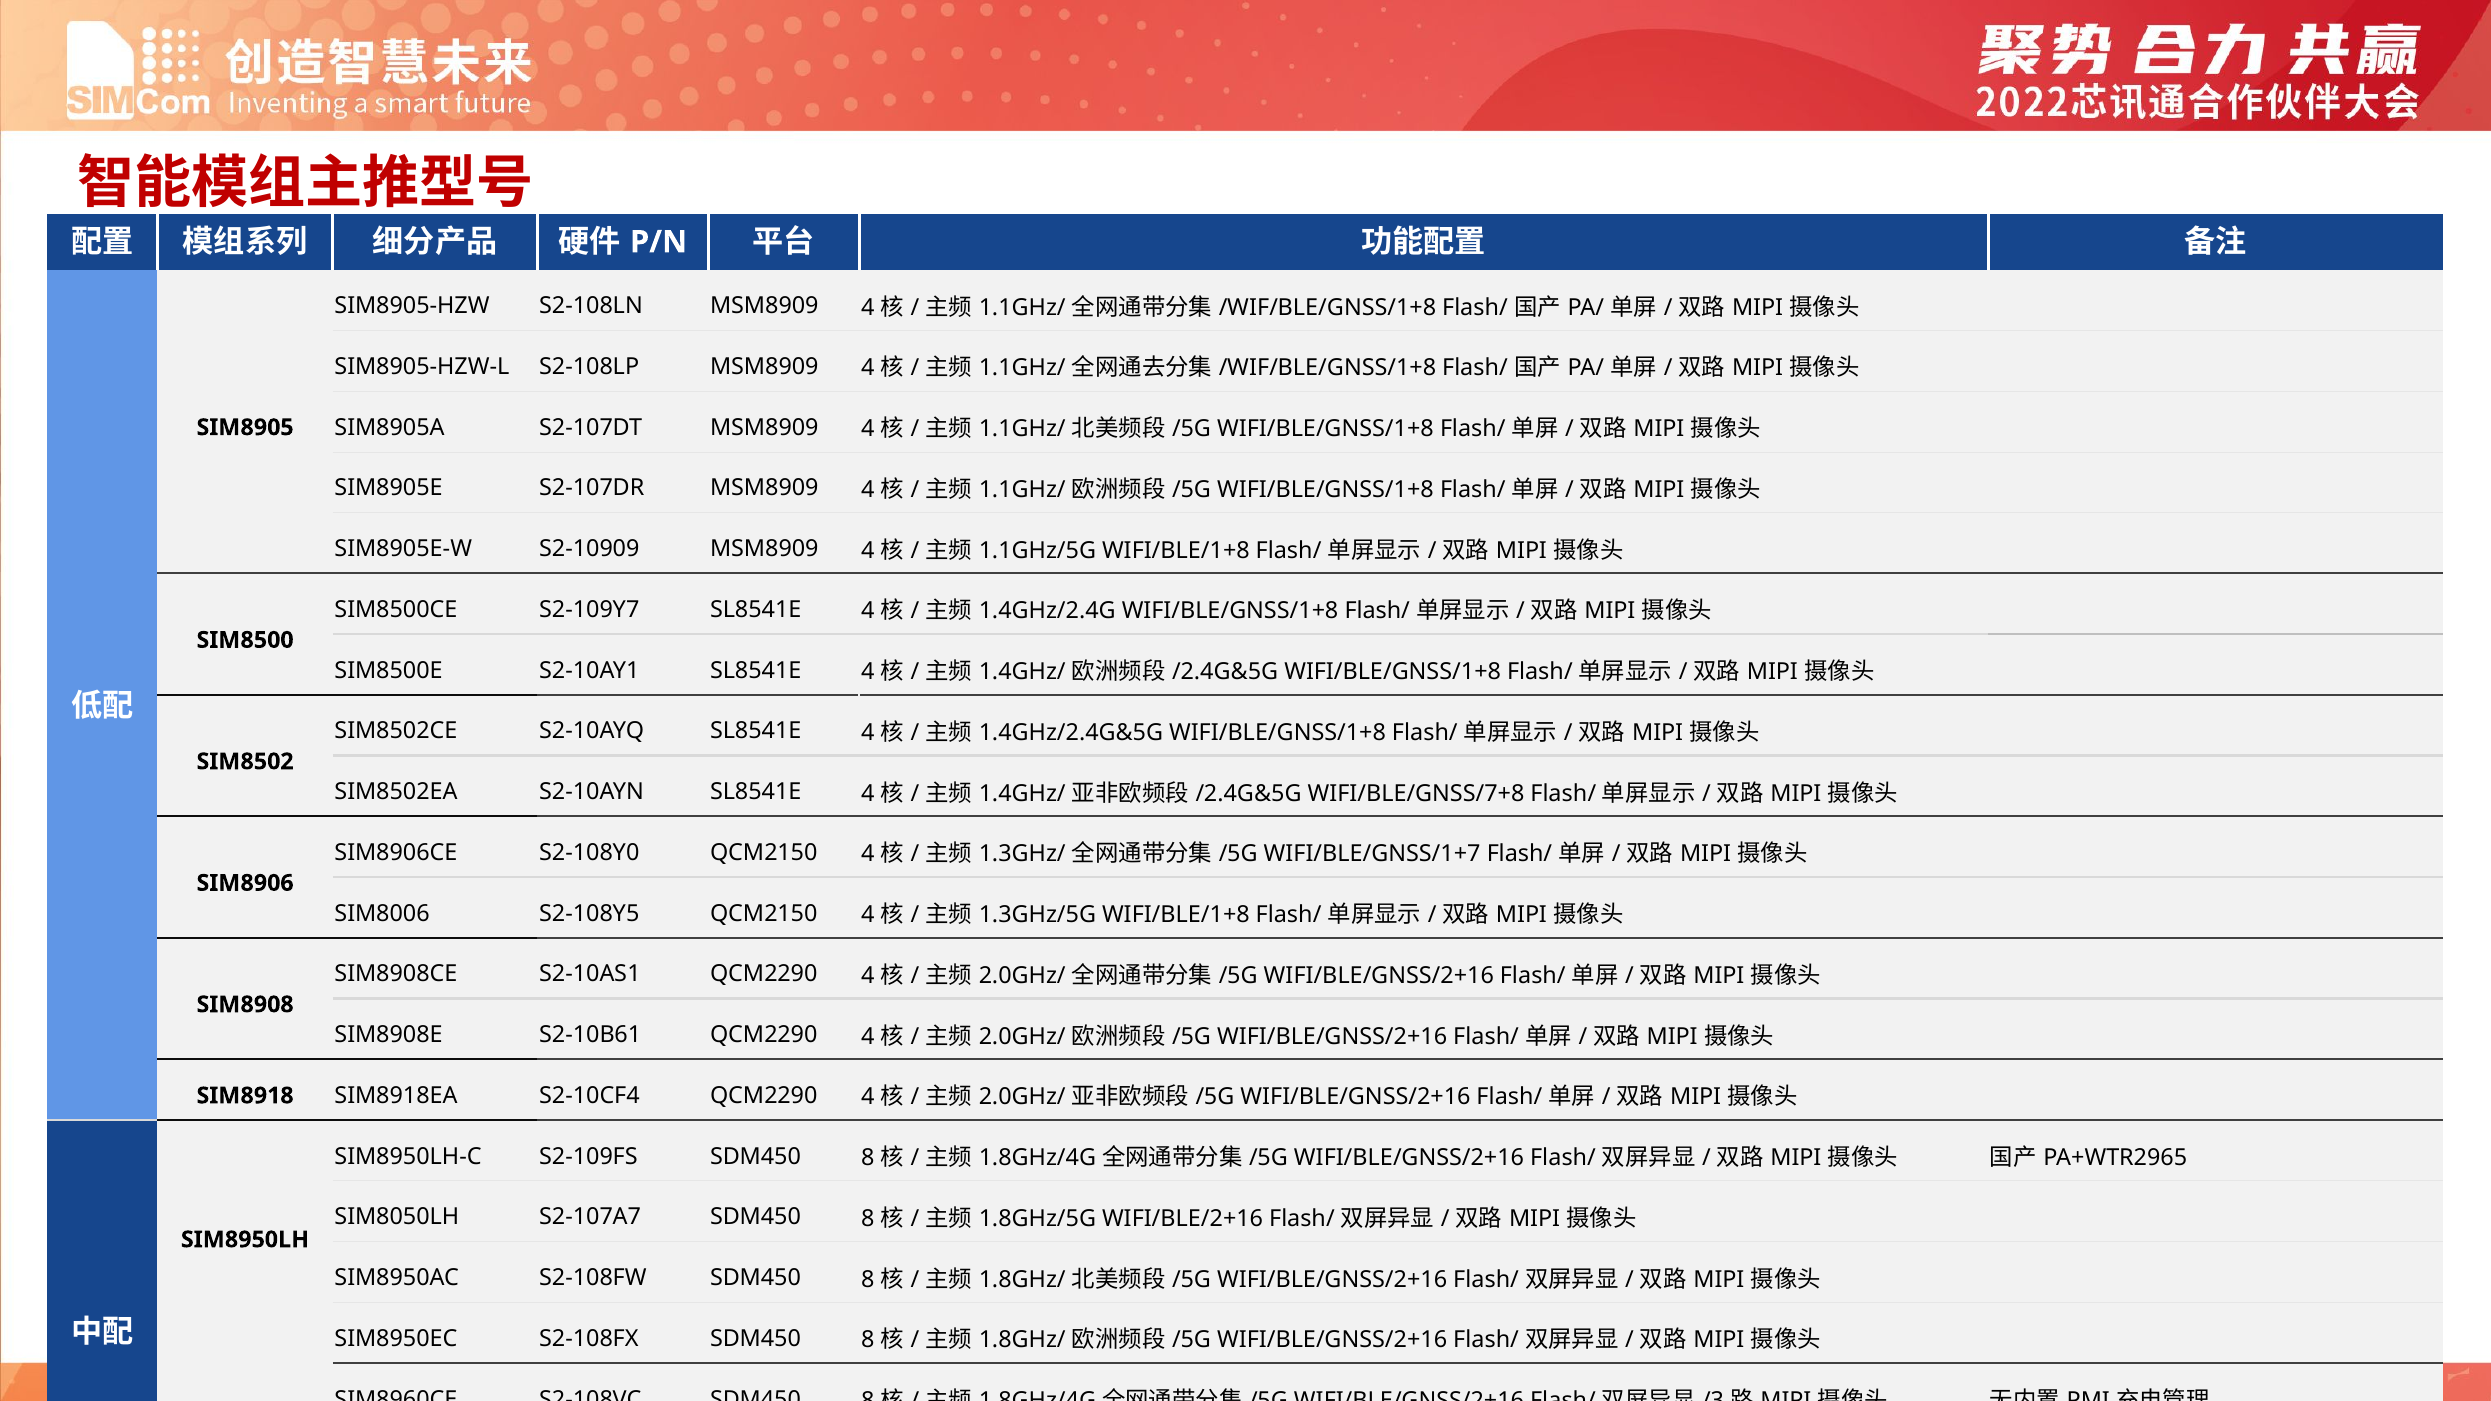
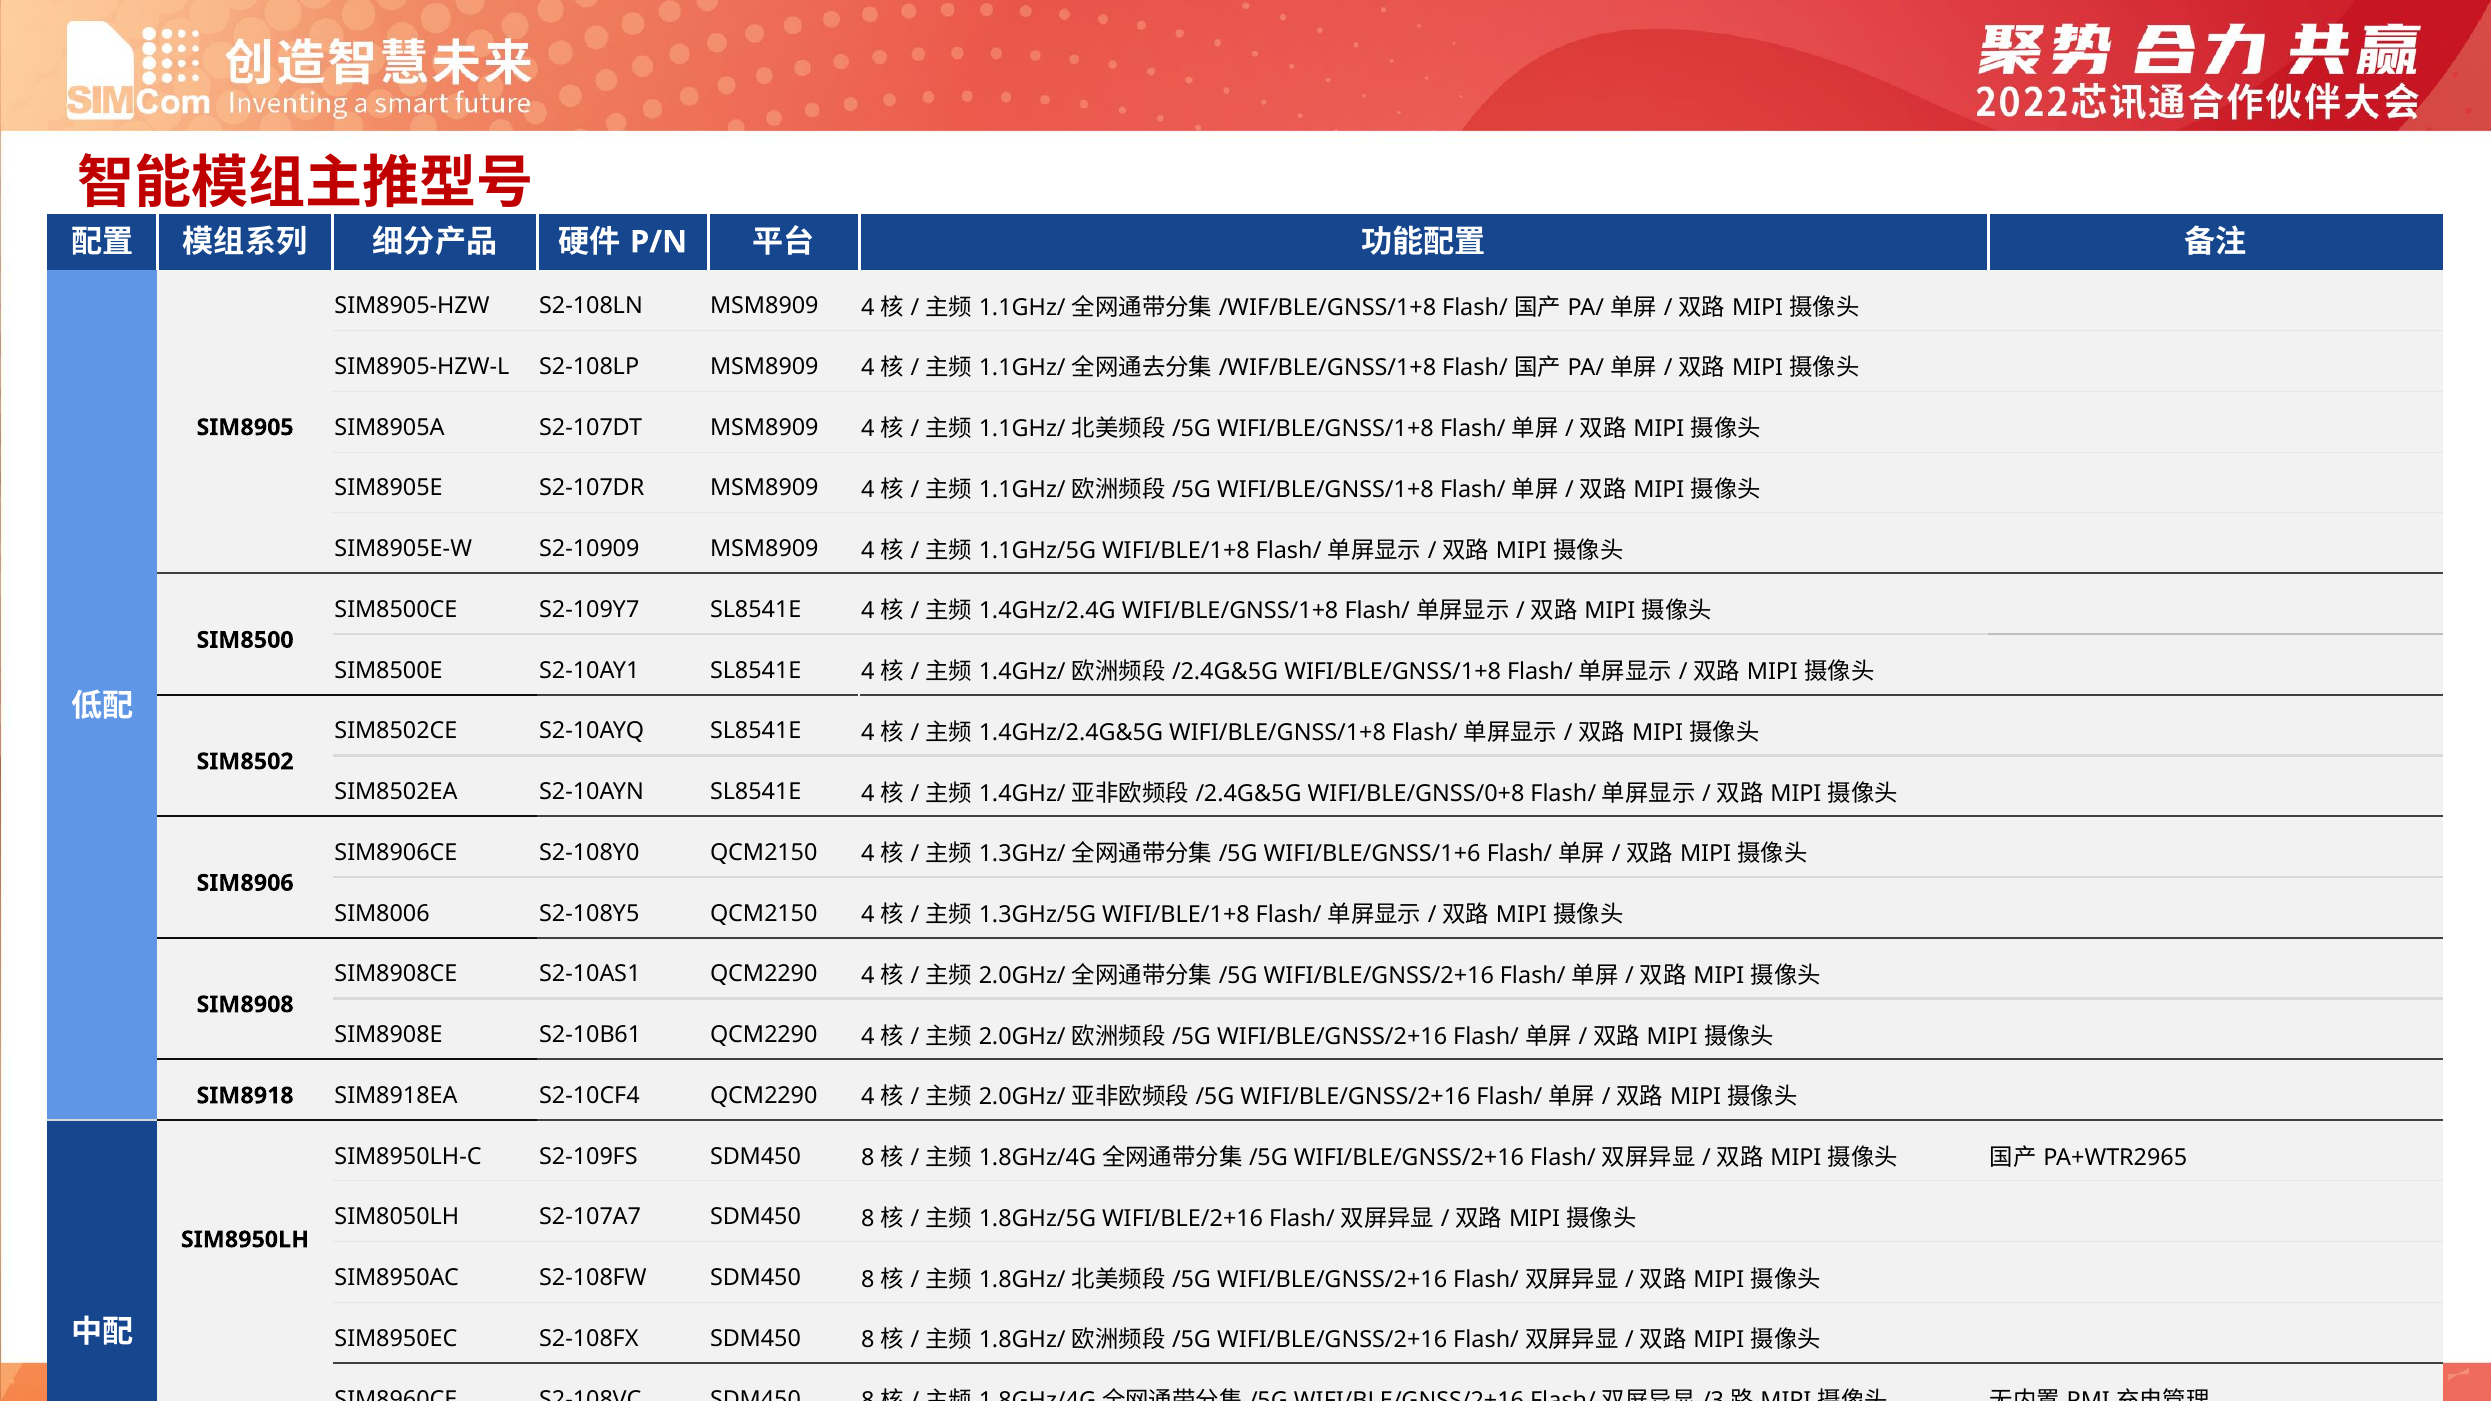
WIFI/BLE/GNSS/7+8: WIFI/BLE/GNSS/7+8 -> WIFI/BLE/GNSS/0+8
WIFI/BLE/GNSS/1+7: WIFI/BLE/GNSS/1+7 -> WIFI/BLE/GNSS/1+6
